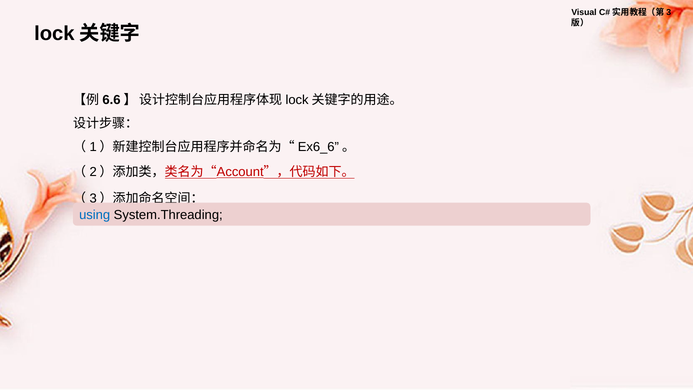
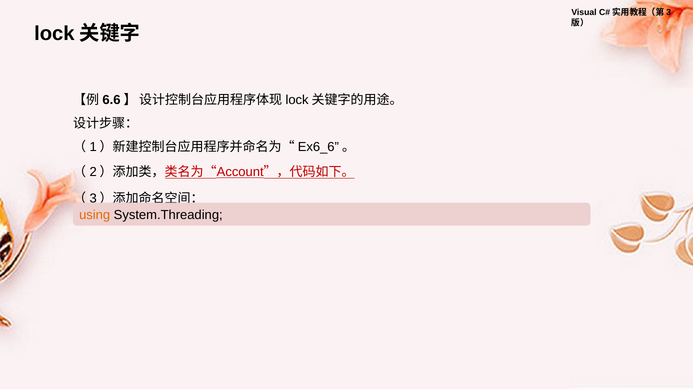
using colour: blue -> orange
